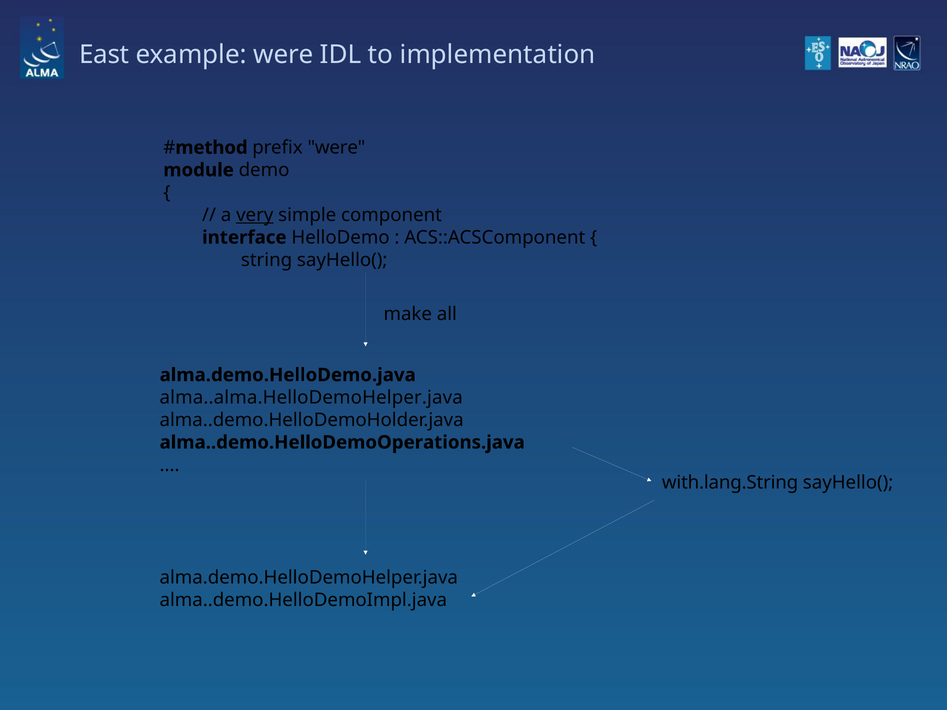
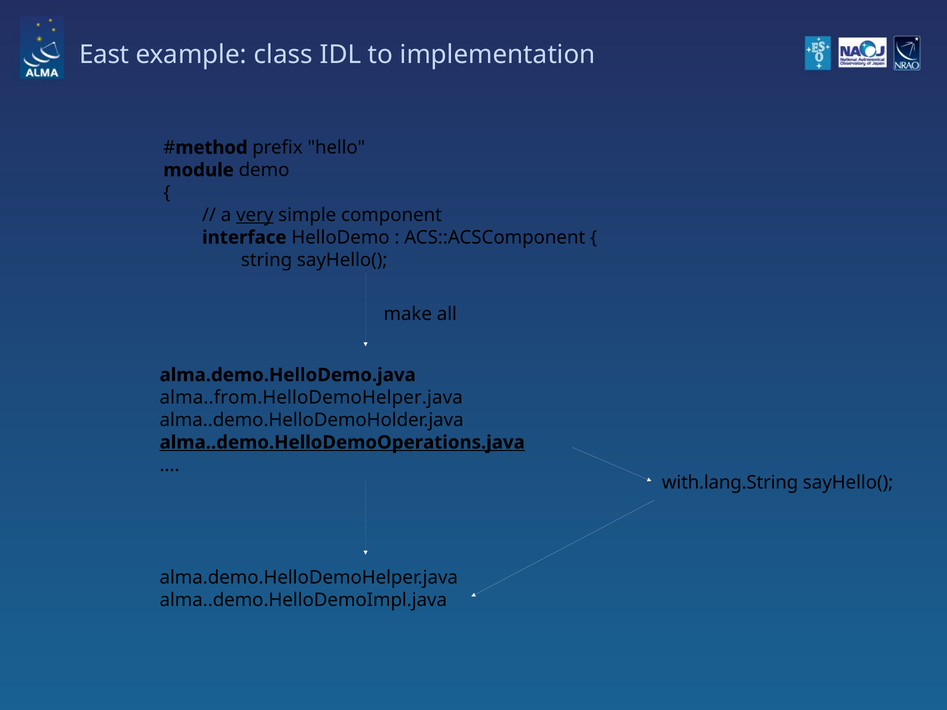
example were: were -> class
prefix were: were -> hello
alma..alma.HelloDemoHelper.java: alma..alma.HelloDemoHelper.java -> alma..from.HelloDemoHelper.java
alma..demo.HelloDemoOperations.java underline: none -> present
